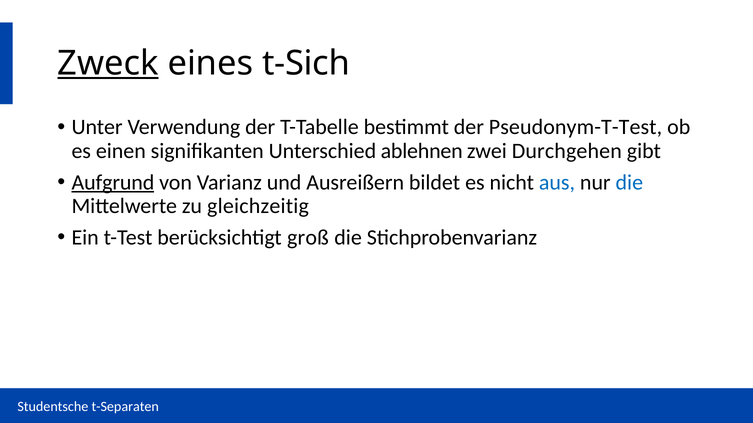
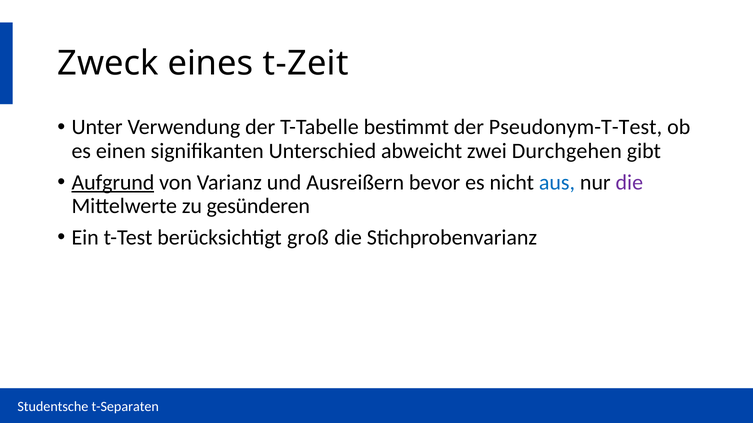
Zweck underline: present -> none
t-Sich: t-Sich -> t-Zeit
ablehnen: ablehnen -> abweicht
bildet: bildet -> bevor
die at (629, 183) colour: blue -> purple
gleichzeitig: gleichzeitig -> gesünderen
